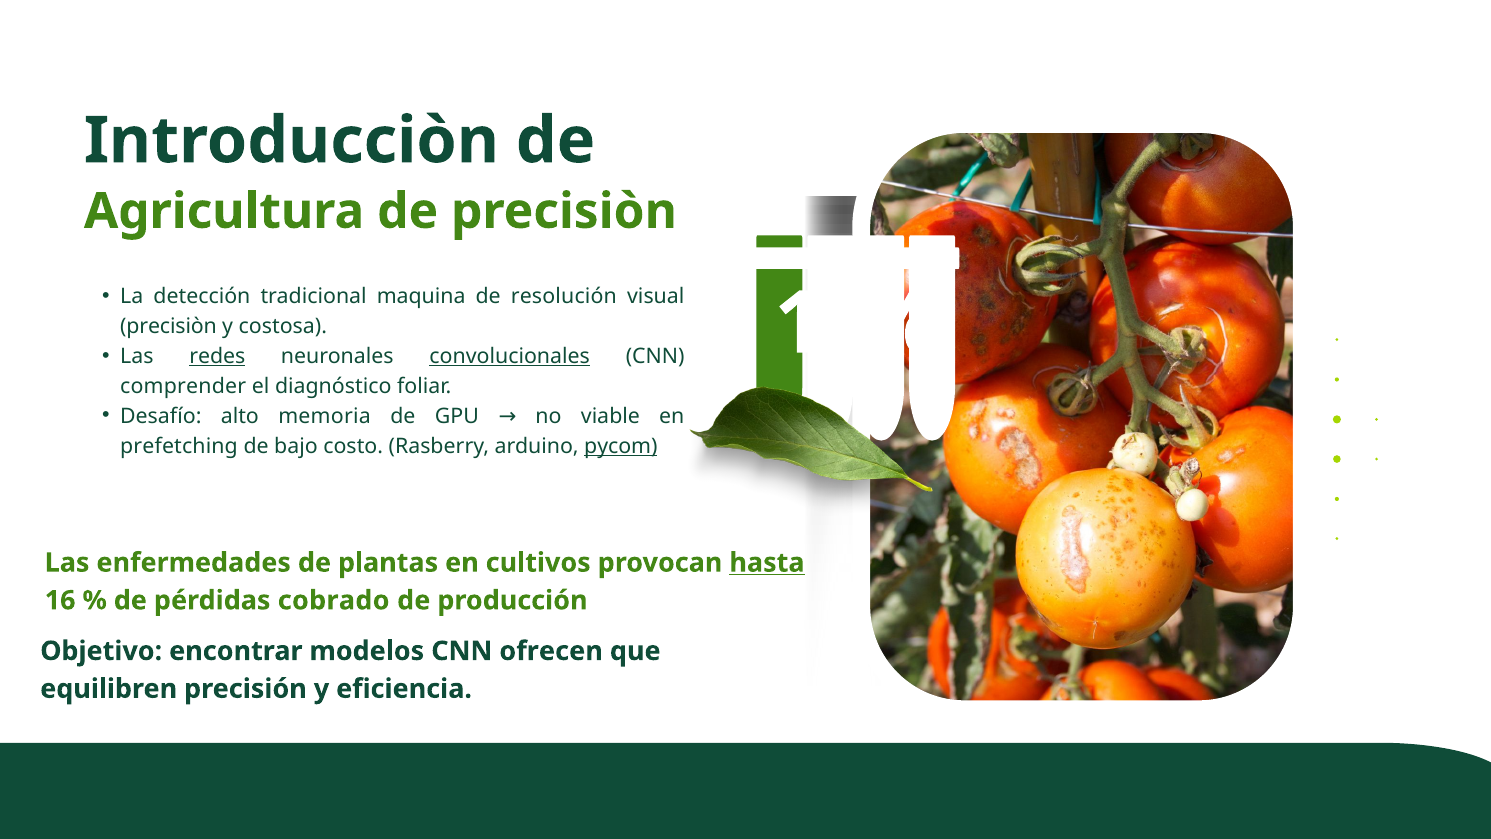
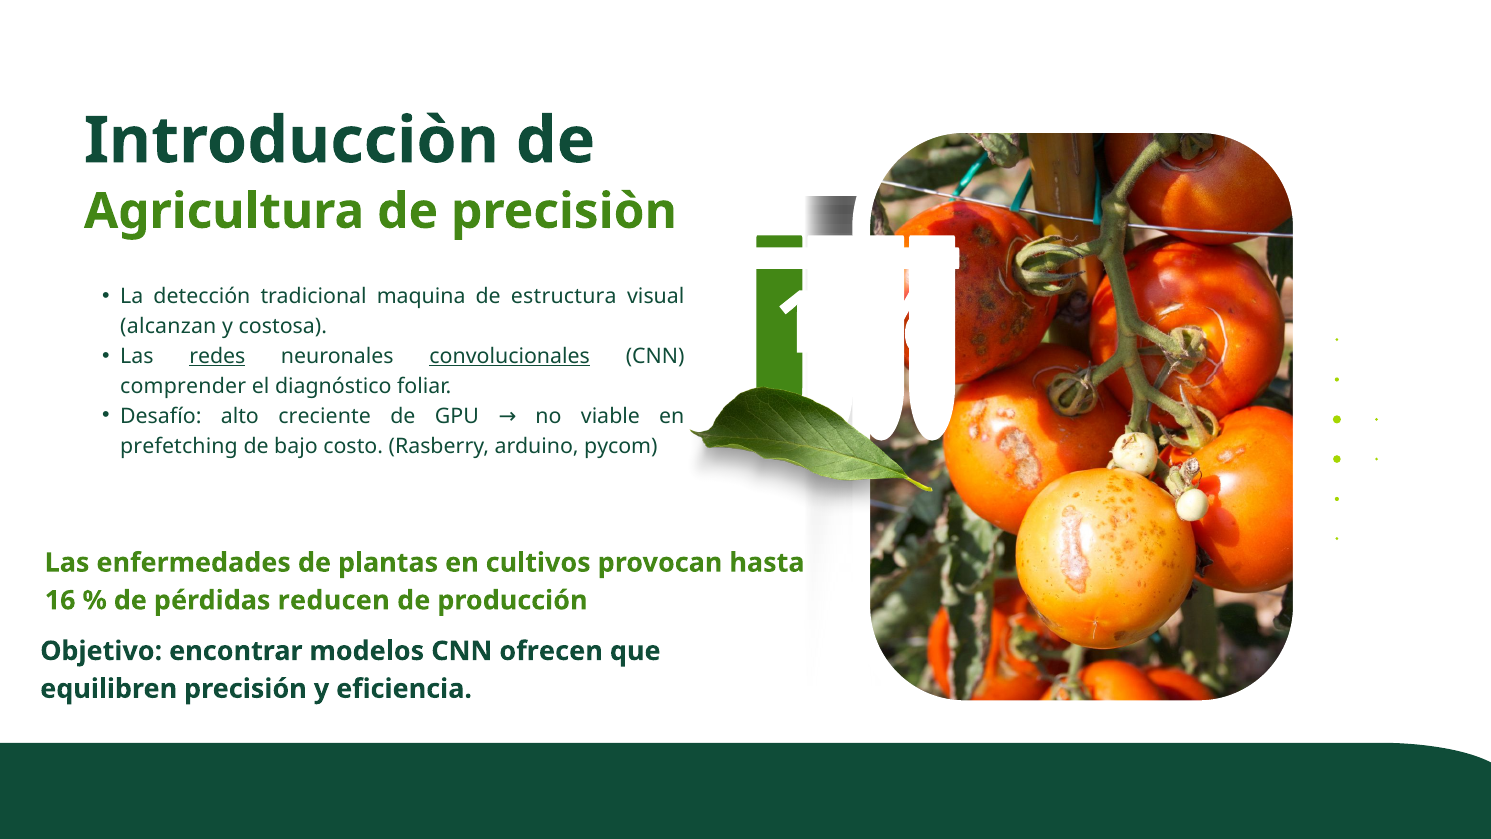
resolución: resolución -> estructura
precisiòn at (168, 326): precisiòn -> alcanzan
memoria: memoria -> creciente
pycom underline: present -> none
hasta underline: present -> none
cobrado: cobrado -> reducen
